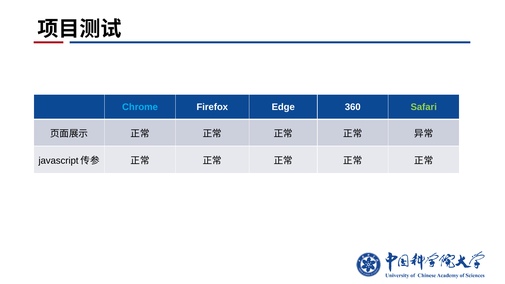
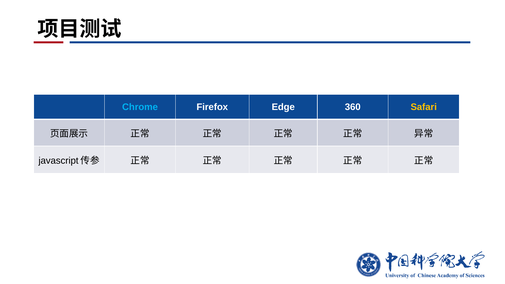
Safari colour: light green -> yellow
